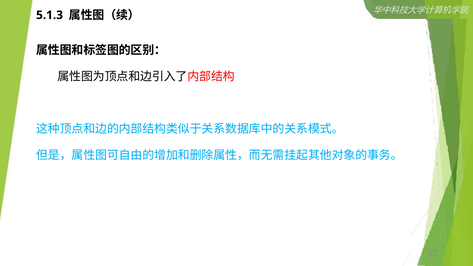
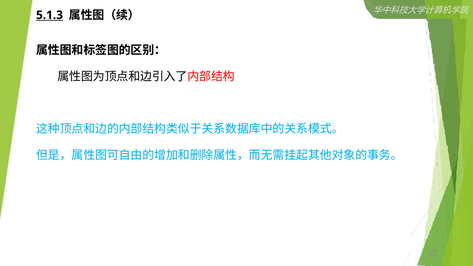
5.1.3 underline: none -> present
